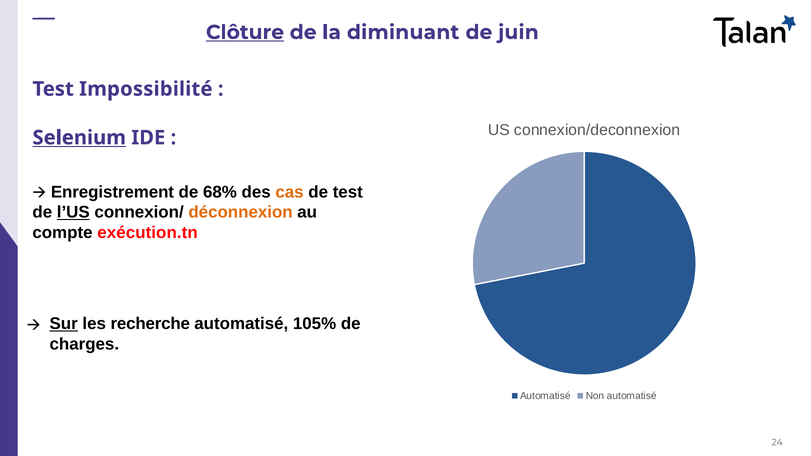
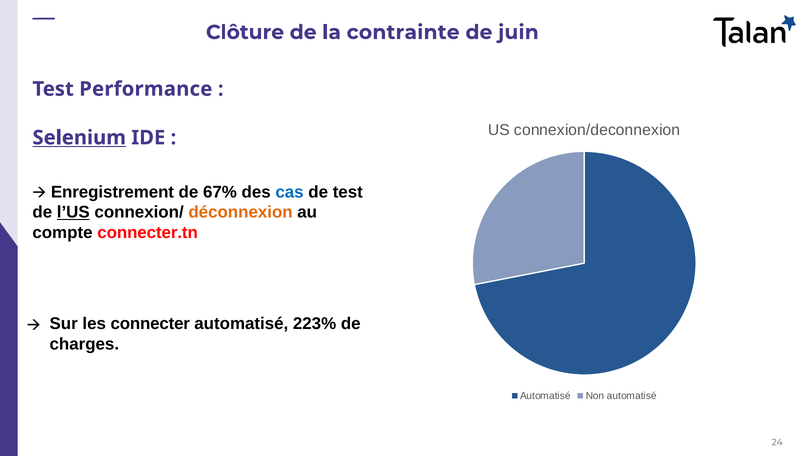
Clôture underline: present -> none
diminuant: diminuant -> contrainte
Impossibilité: Impossibilité -> Performance
68%: 68% -> 67%
cas colour: orange -> blue
exécution.tn: exécution.tn -> connecter.tn
Sur underline: present -> none
recherche: recherche -> connecter
105%: 105% -> 223%
